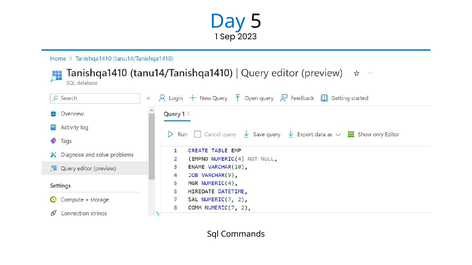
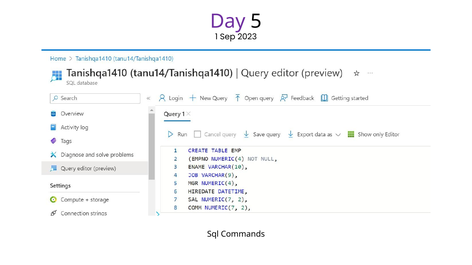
Day colour: blue -> purple
